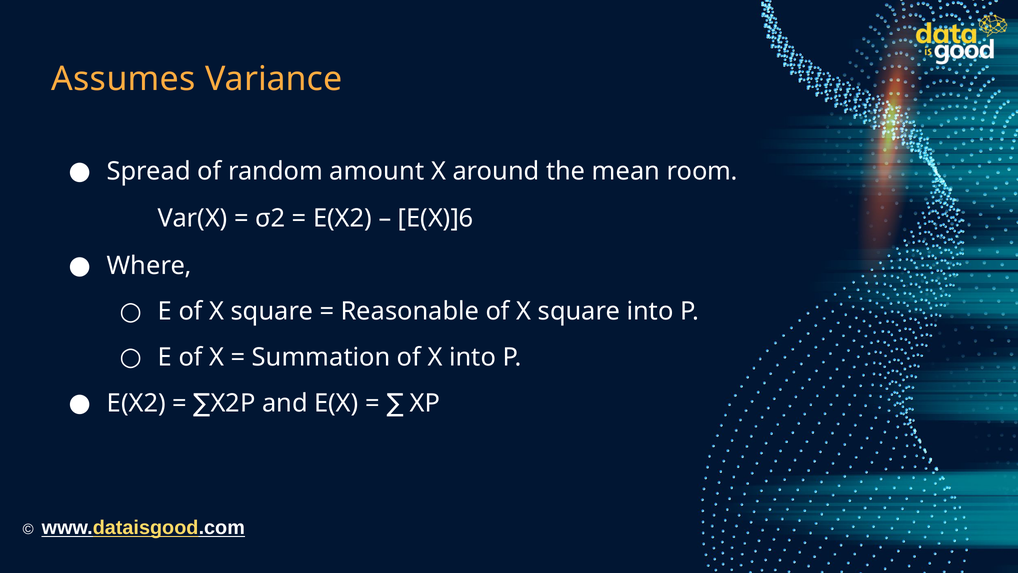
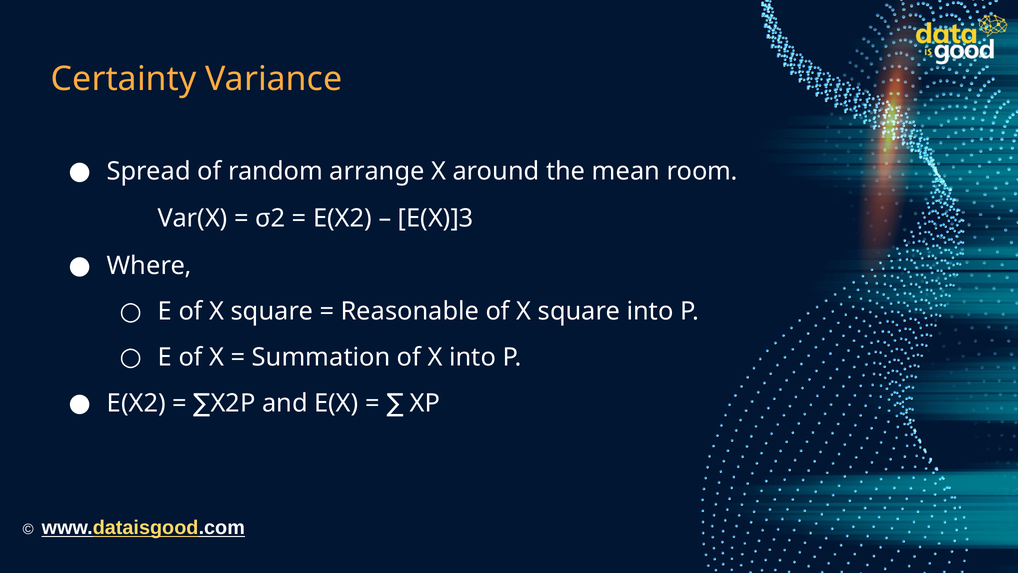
Assumes: Assumes -> Certainty
amount: amount -> arrange
E(X)]6: E(X)]6 -> E(X)]3
